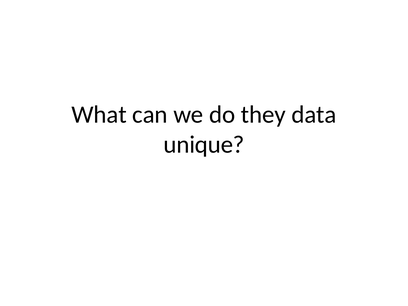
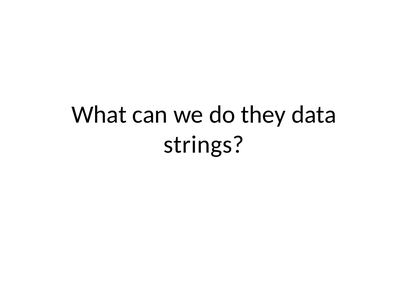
unique: unique -> strings
